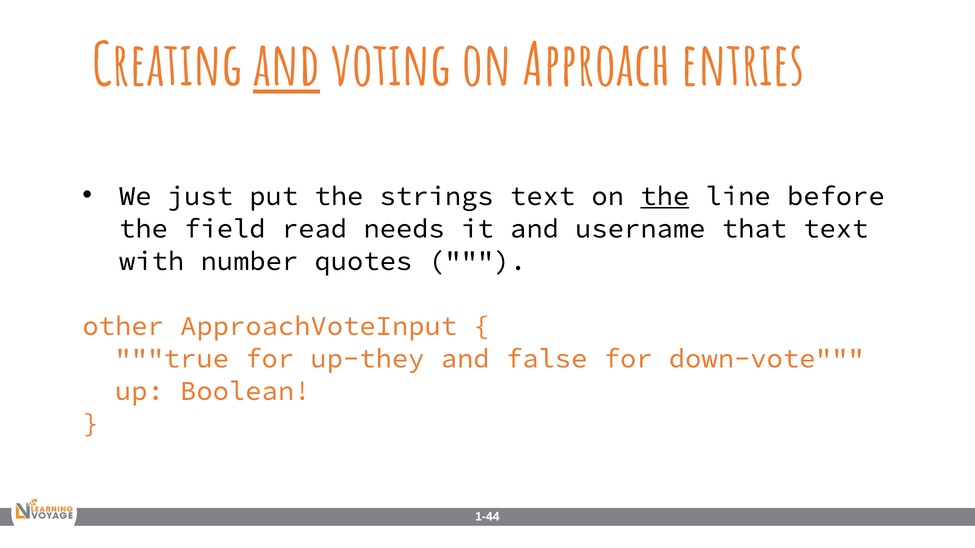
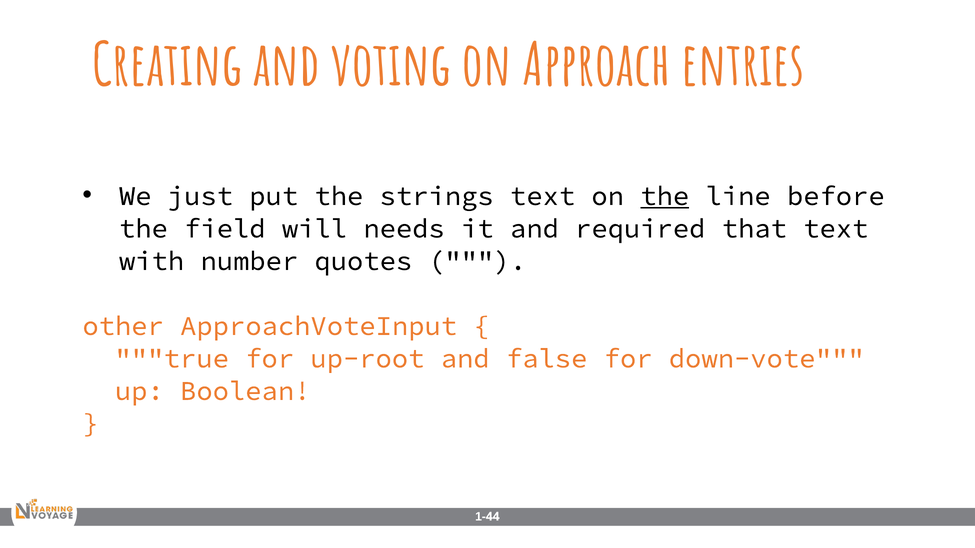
and at (287, 66) underline: present -> none
read: read -> will
username: username -> required
up-they: up-they -> up-root
